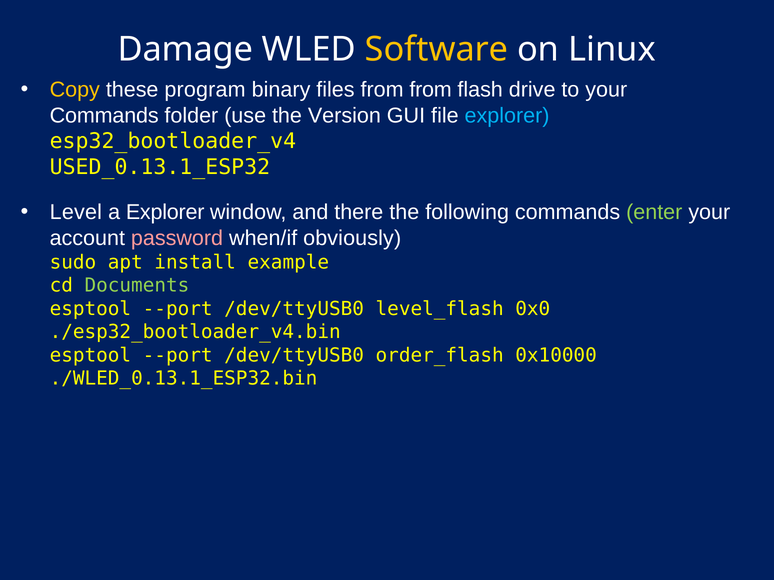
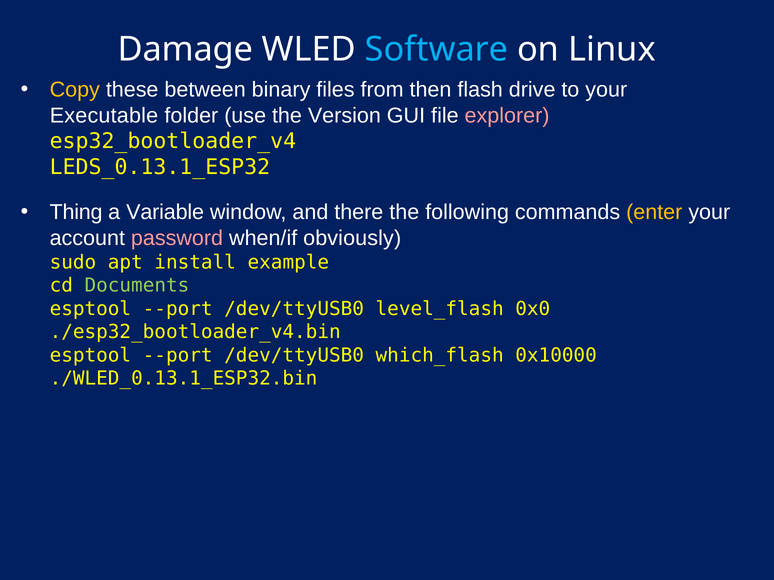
Software colour: yellow -> light blue
program: program -> between
from from: from -> then
Commands at (104, 116): Commands -> Executable
explorer at (507, 116) colour: light blue -> pink
USED_0.13.1_ESP32: USED_0.13.1_ESP32 -> LEDS_0.13.1_ESP32
Level: Level -> Thing
a Explorer: Explorer -> Variable
enter colour: light green -> yellow
order_flash: order_flash -> which_flash
